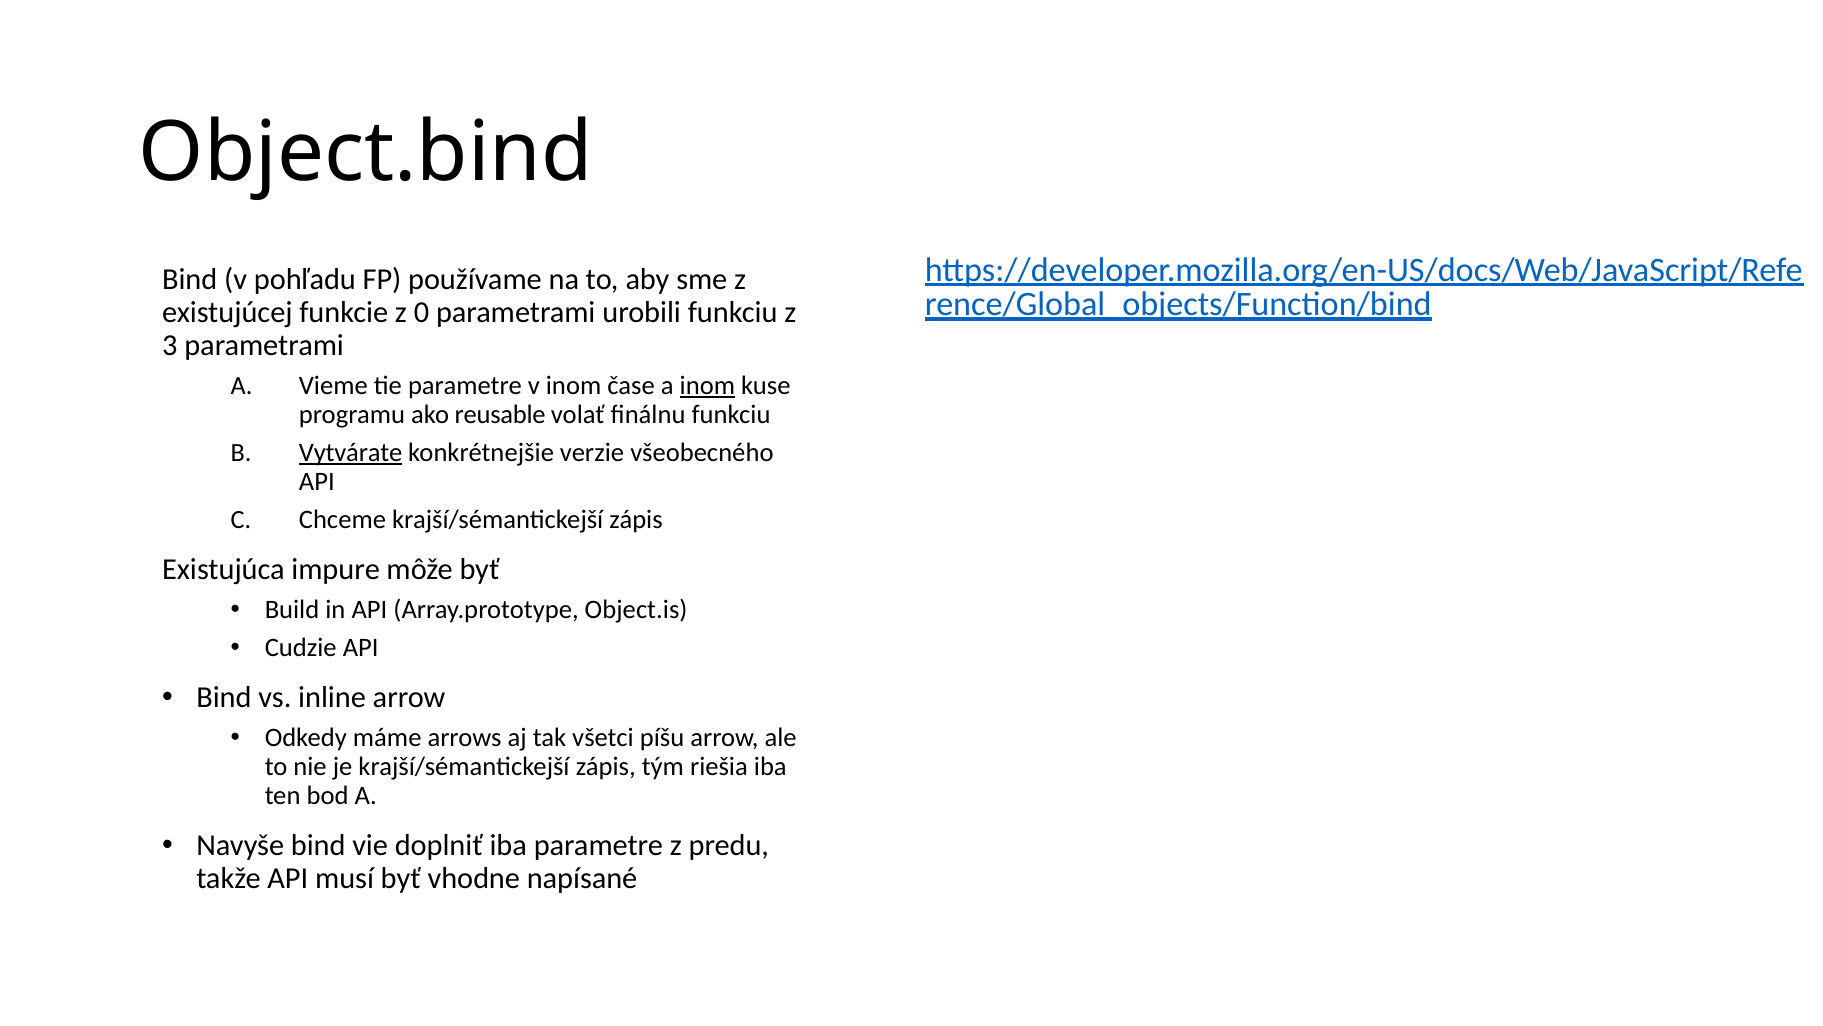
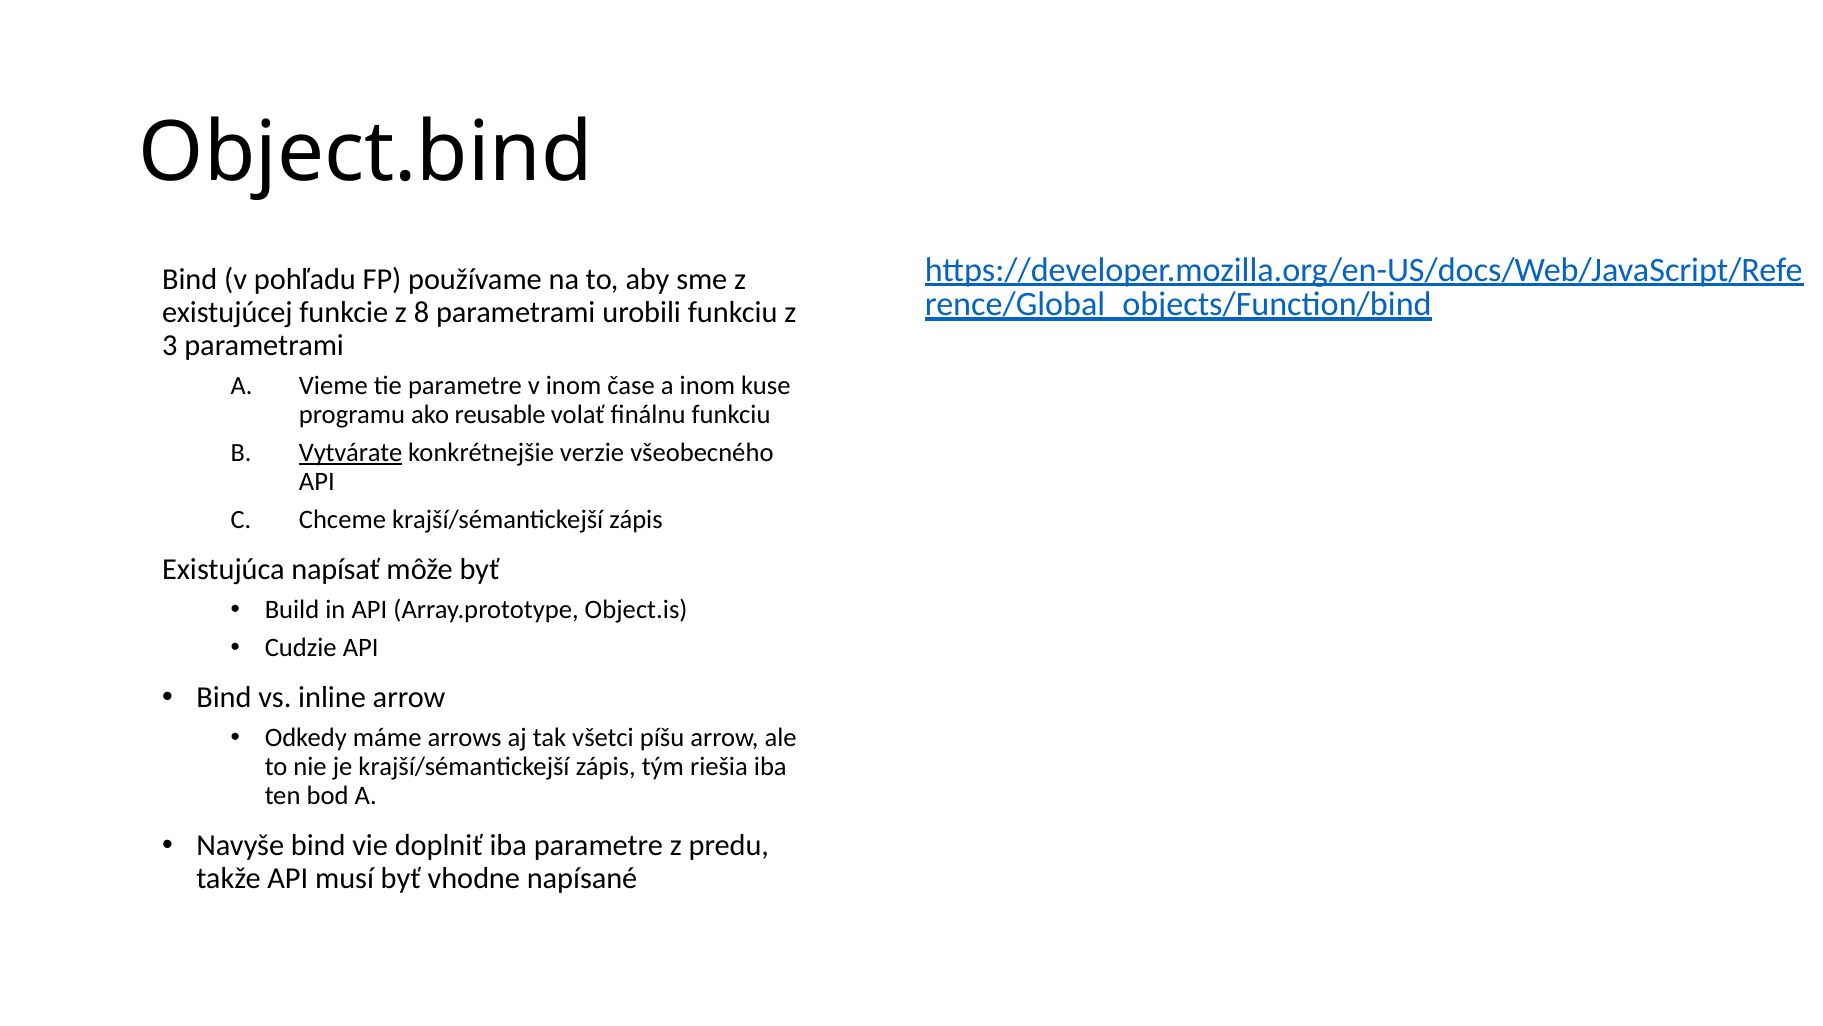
0: 0 -> 8
inom at (707, 385) underline: present -> none
impure: impure -> napísať
